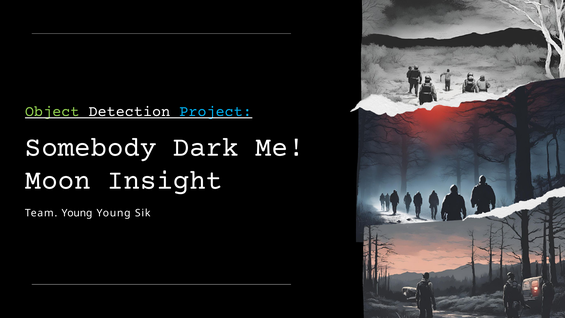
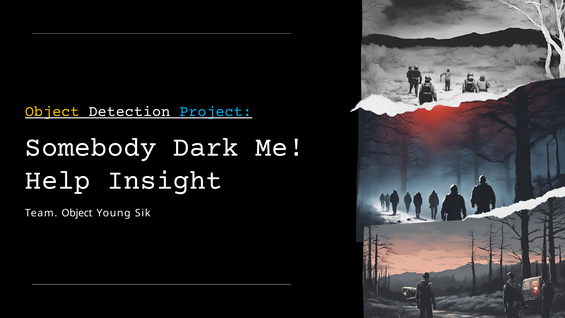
Object at (52, 111) colour: light green -> yellow
Moon: Moon -> Help
Team Young: Young -> Object
